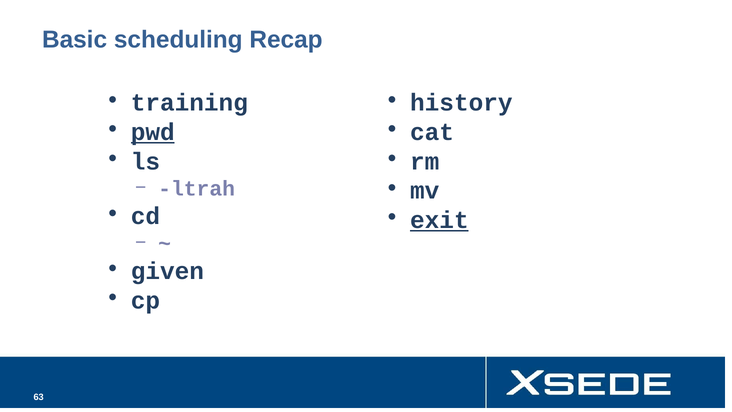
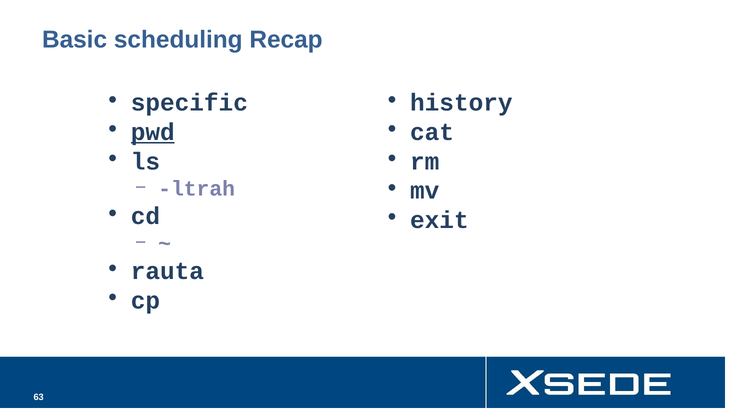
training: training -> specific
exit underline: present -> none
given: given -> rauta
